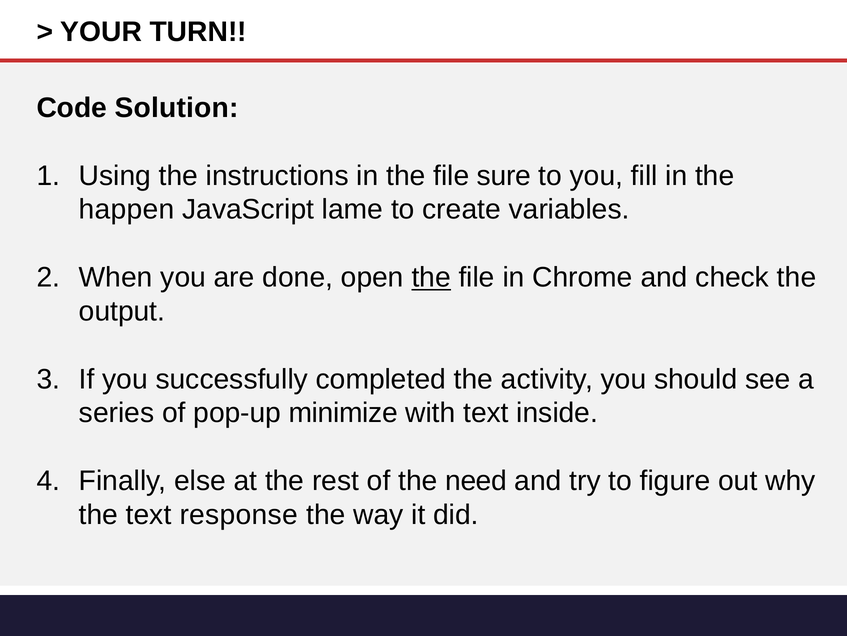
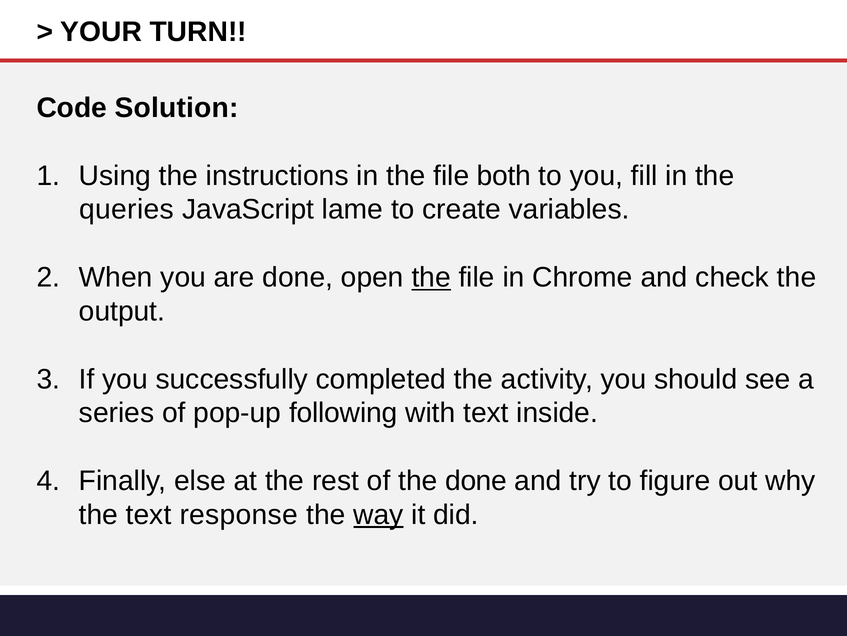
sure: sure -> both
happen: happen -> queries
minimize: minimize -> following
the need: need -> done
way underline: none -> present
